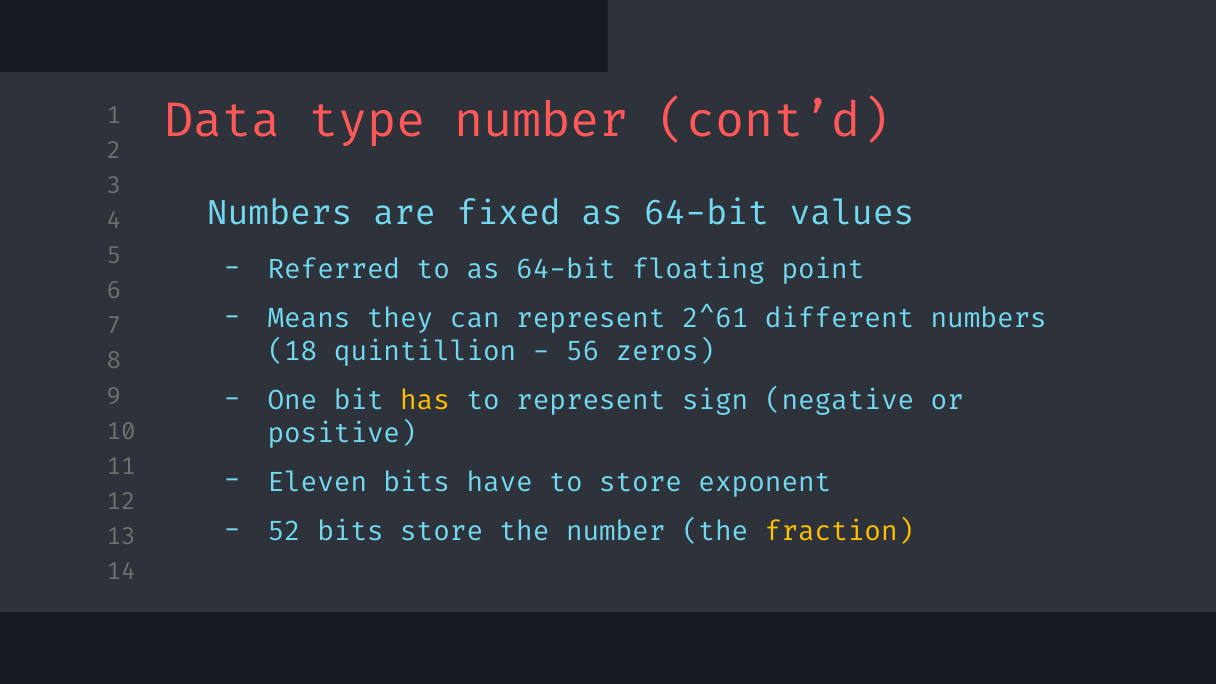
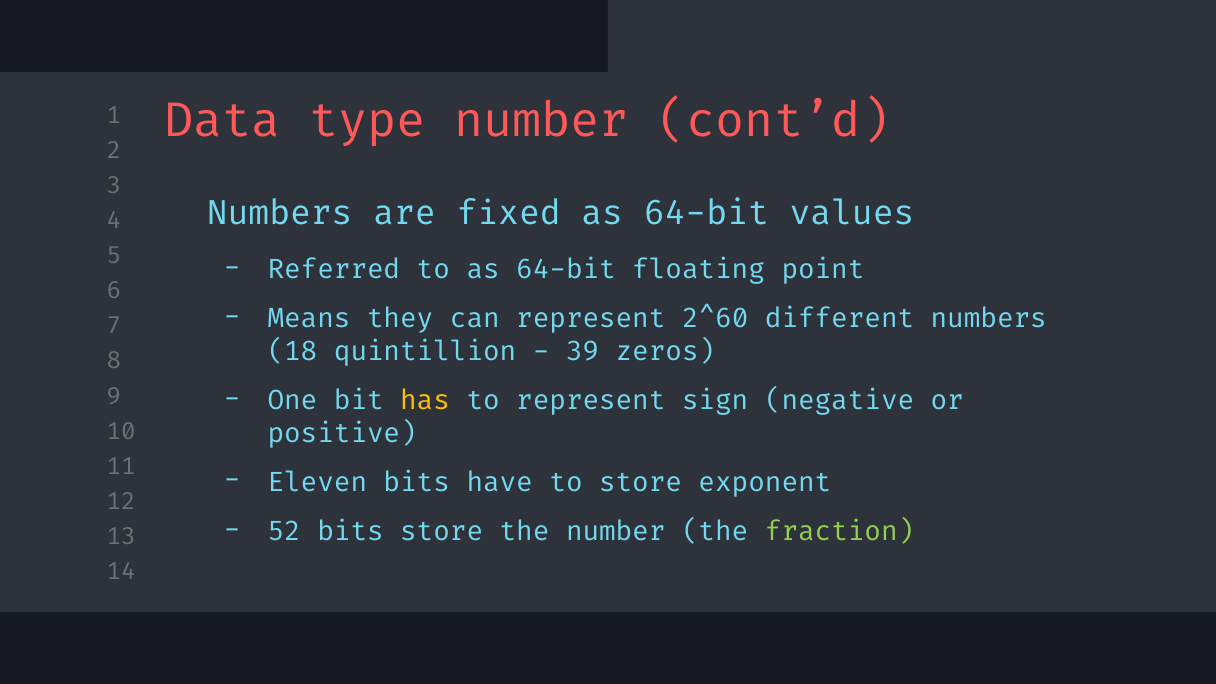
2^61: 2^61 -> 2^60
56: 56 -> 39
fraction colour: yellow -> light green
